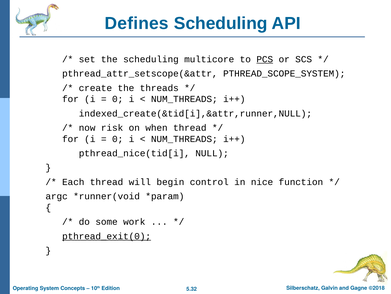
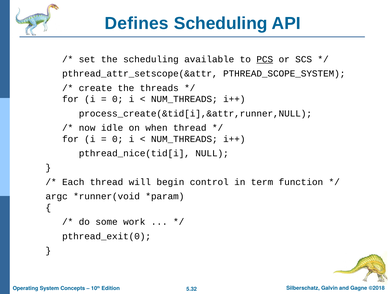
multicore: multicore -> available
indexed_create(&tid[i],&attr,runner,NULL: indexed_create(&tid[i],&attr,runner,NULL -> process_create(&tid[i],&attr,runner,NULL
risk: risk -> idle
nice: nice -> term
pthread_exit(0 underline: present -> none
